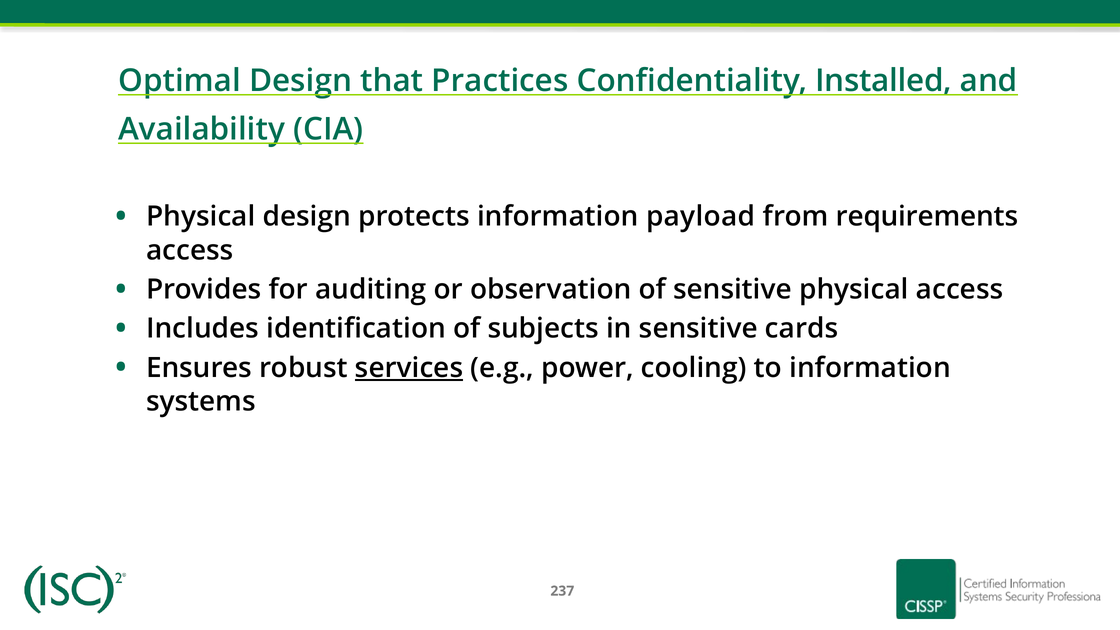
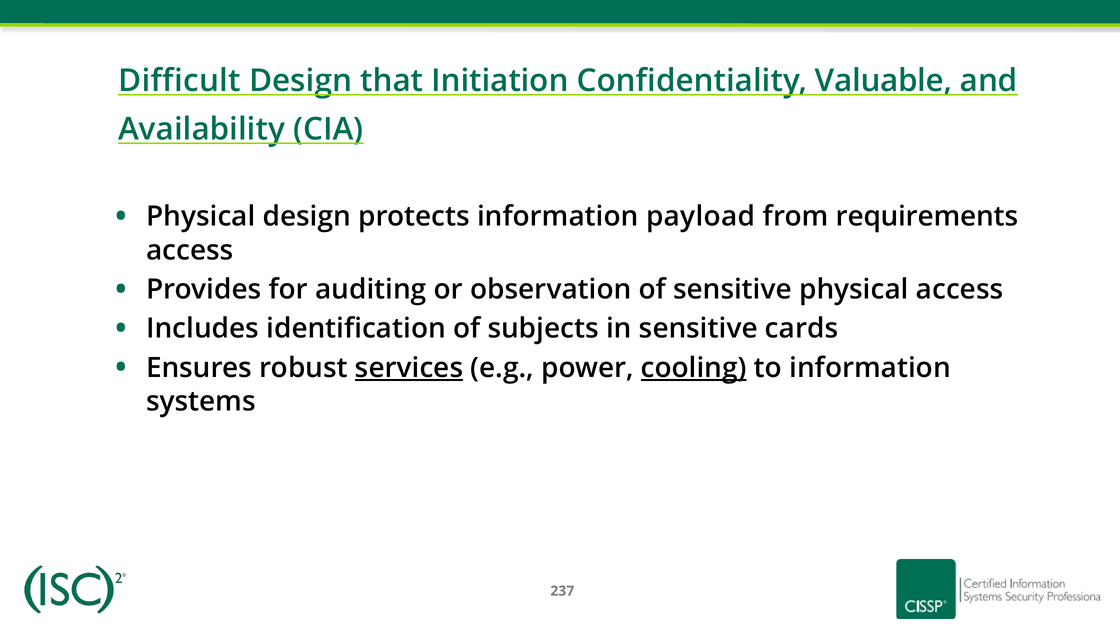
Optimal: Optimal -> Difficult
Practices: Practices -> Initiation
Installed: Installed -> Valuable
cooling underline: none -> present
